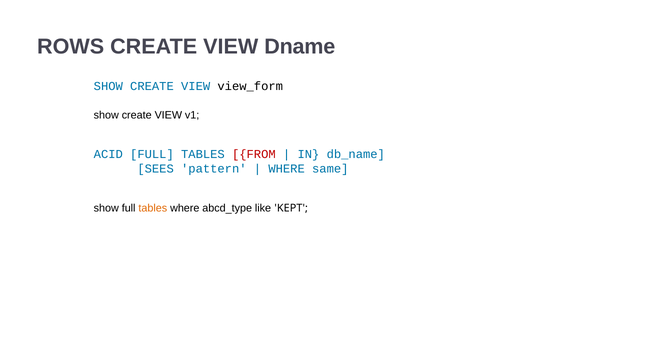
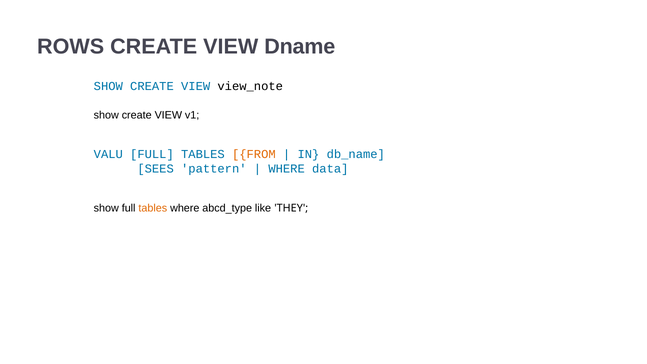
view_form: view_form -> view_note
ACID: ACID -> VALU
FROM colour: red -> orange
same: same -> data
KEPT: KEPT -> THEY
